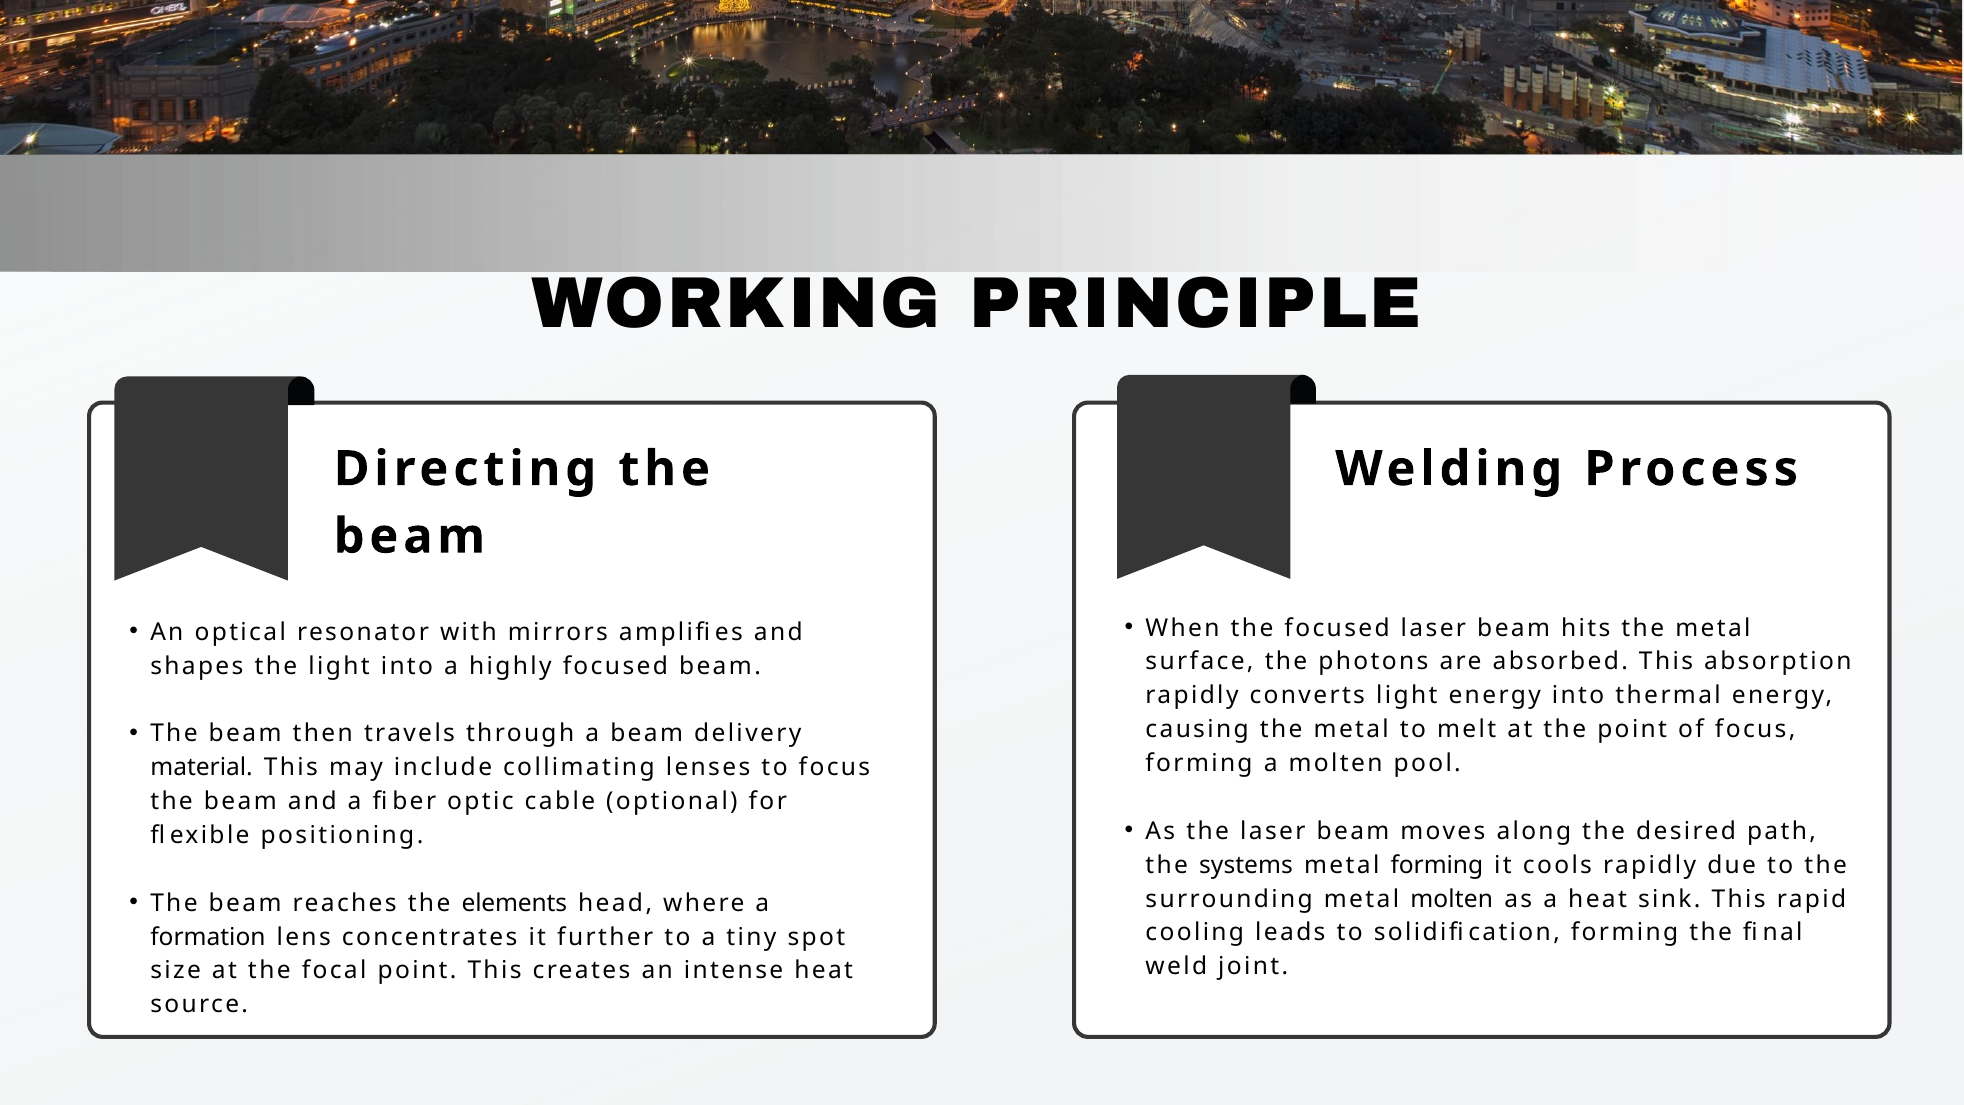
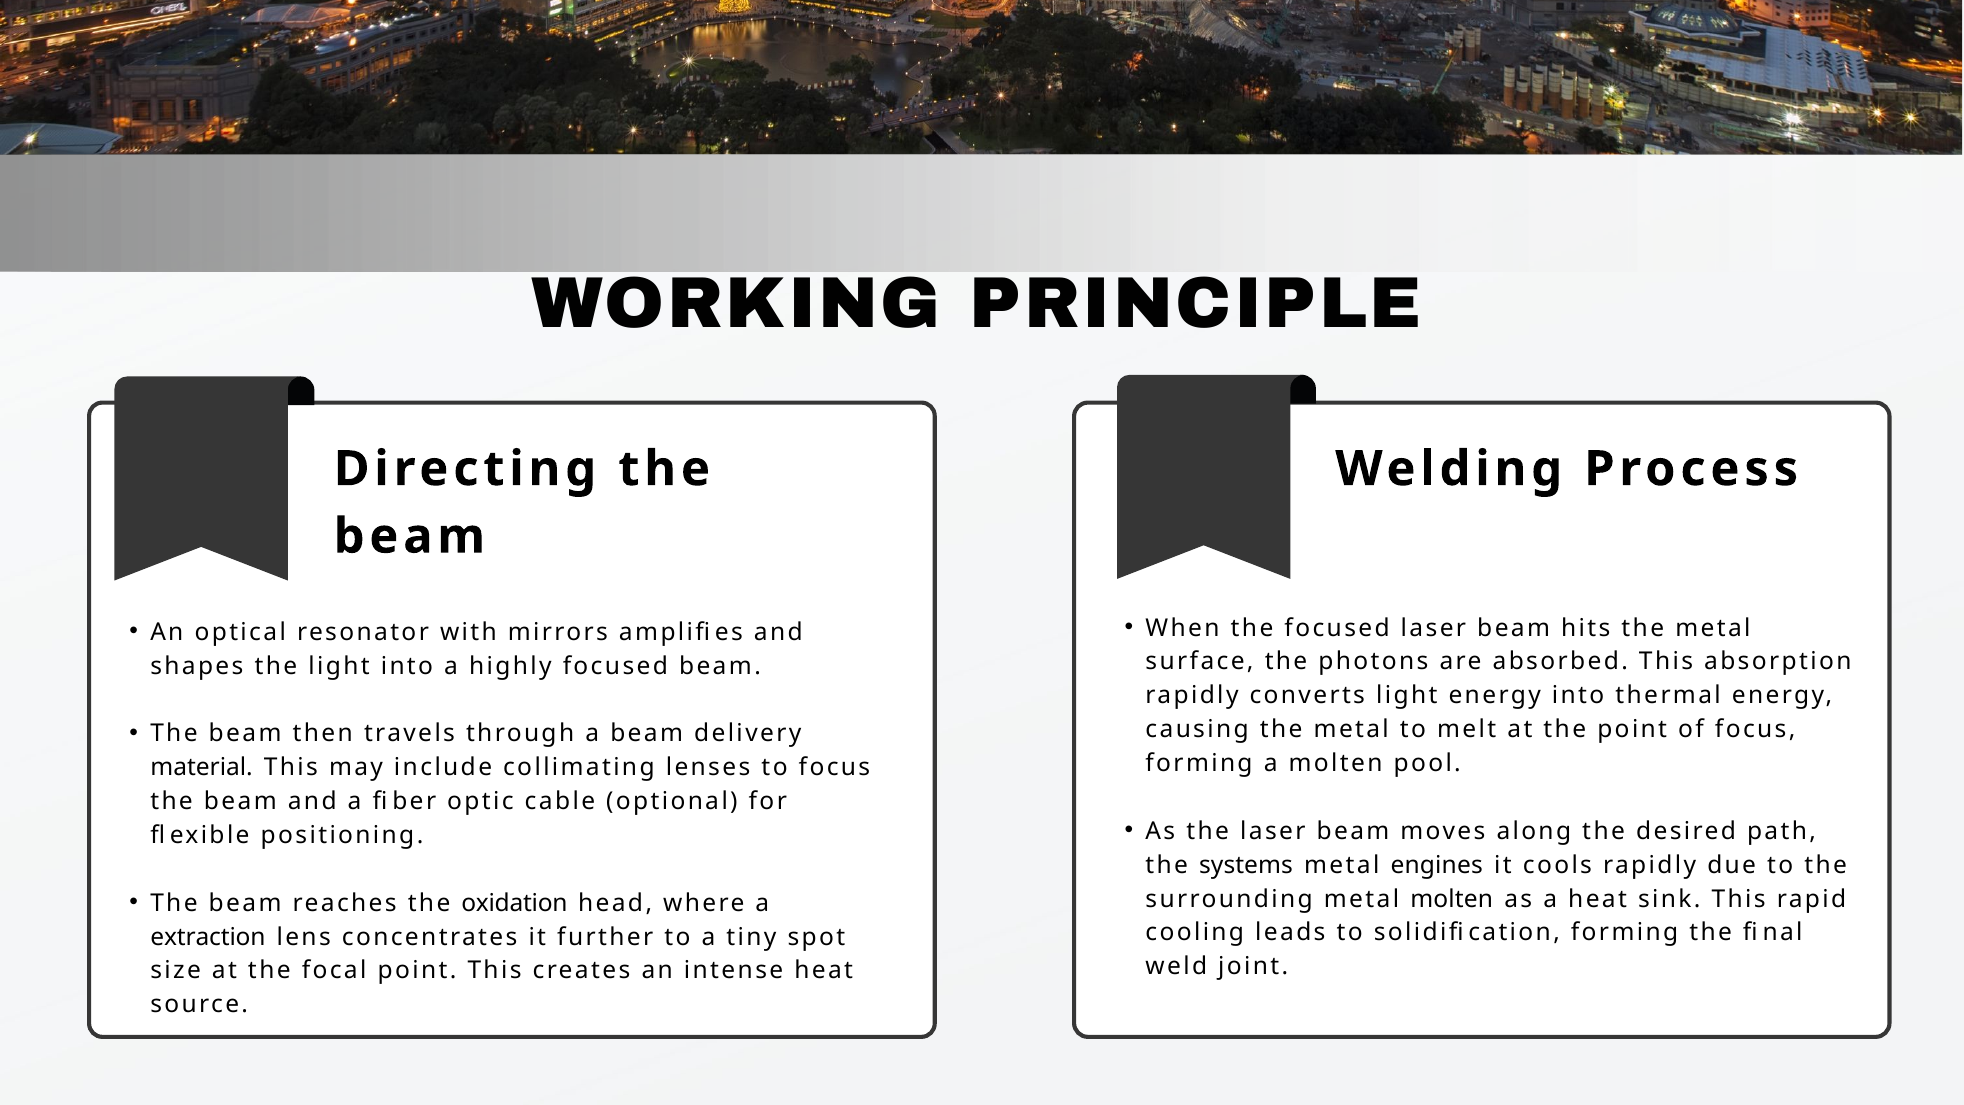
metal forming: forming -> engines
elements: elements -> oxidation
formation: formation -> extraction
